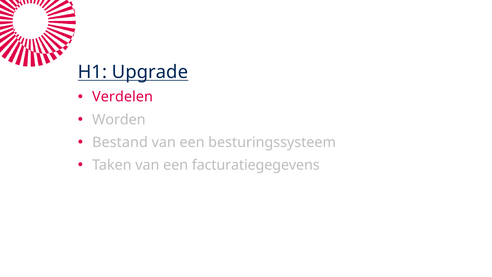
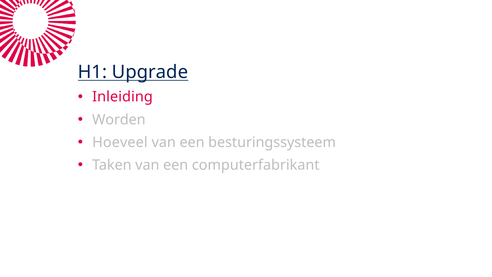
Verdelen: Verdelen -> Inleiding
Bestand: Bestand -> Hoeveel
facturatiegegevens: facturatiegegevens -> computerfabrikant
